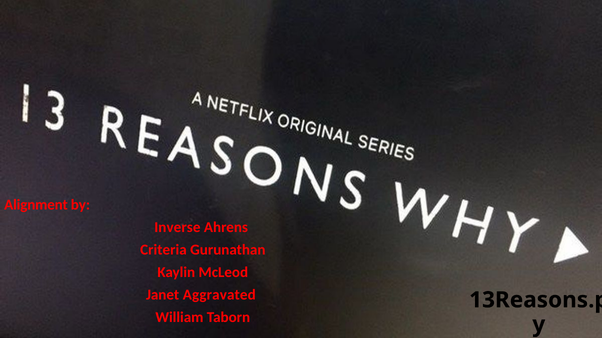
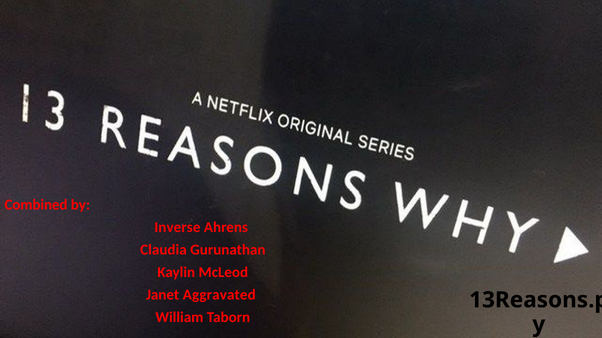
Alignment: Alignment -> Combined
Criteria: Criteria -> Claudia
